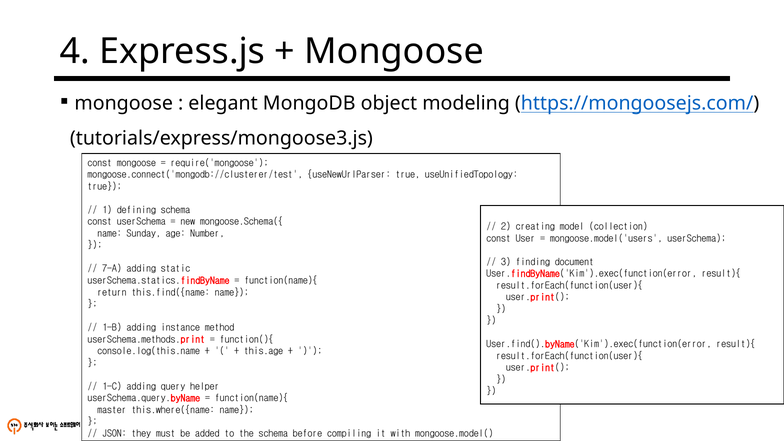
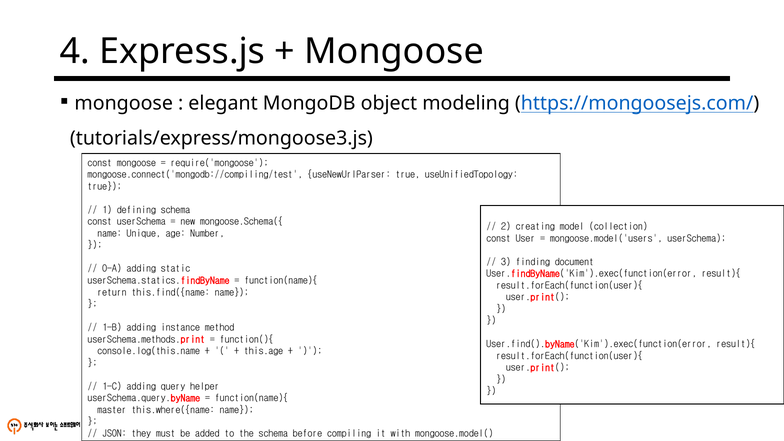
mongoose.connect('mongodb://clusterer/test: mongoose.connect('mongodb://clusterer/test -> mongoose.connect('mongodb://compiling/test
Sunday: Sunday -> Unique
7-A: 7-A -> 0-A
